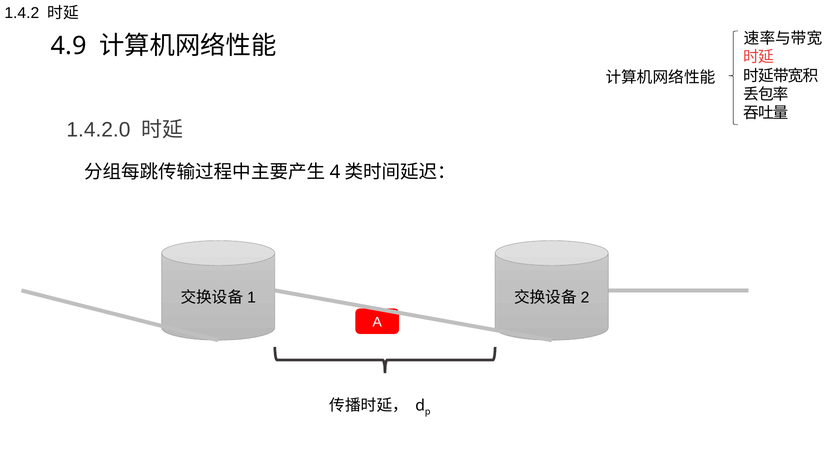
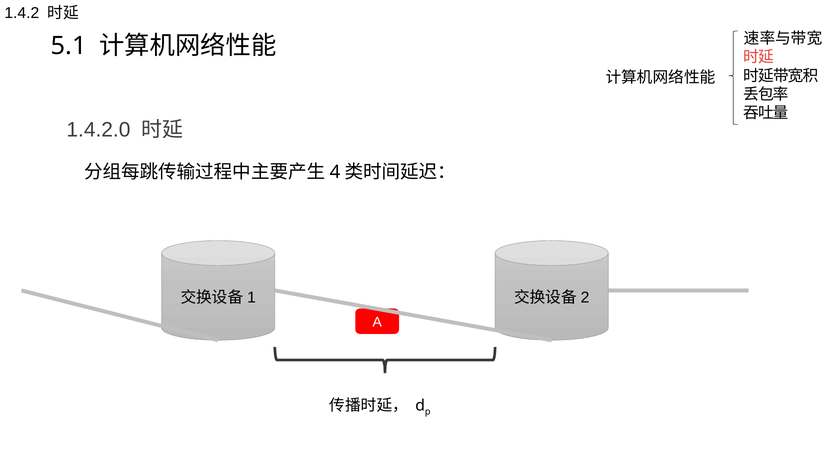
4.9: 4.9 -> 5.1
